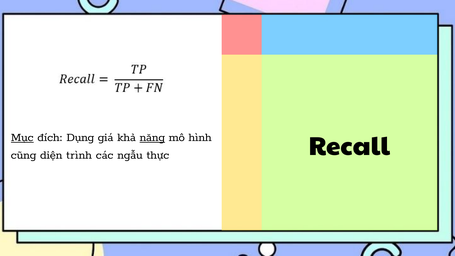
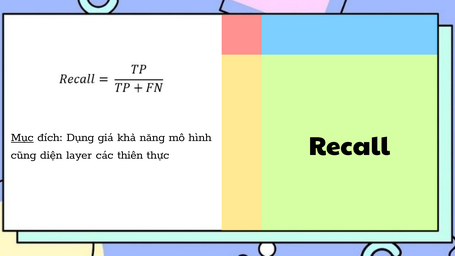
năng underline: present -> none
trình: trình -> layer
ngẫu: ngẫu -> thiên
